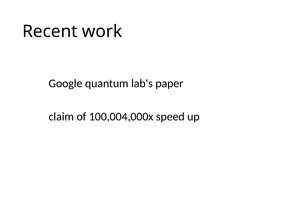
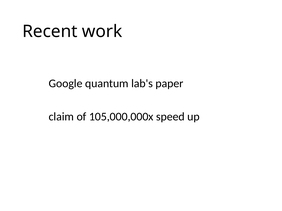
100,004,000x: 100,004,000x -> 105,000,000x
